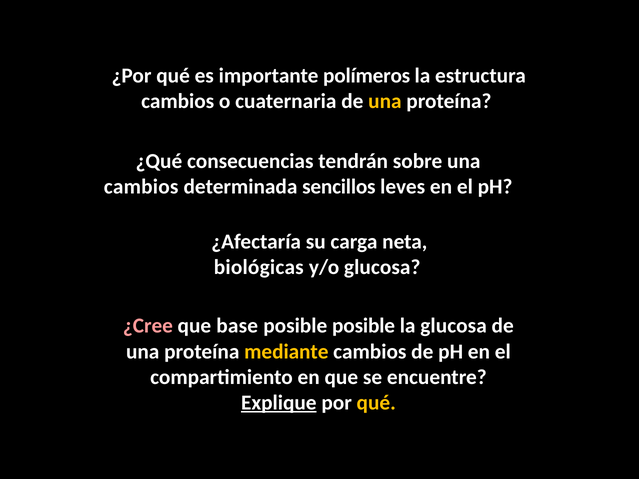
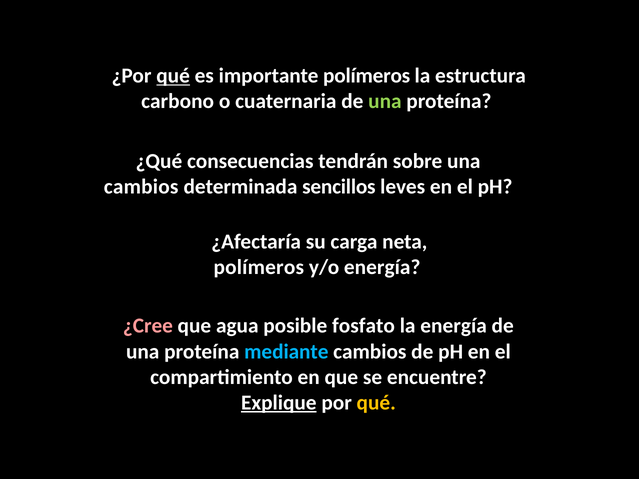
qué at (173, 76) underline: none -> present
cambios at (178, 101): cambios -> carbono
una at (385, 101) colour: yellow -> light green
biológicas at (259, 268): biológicas -> polímeros
y/o glucosa: glucosa -> energía
base: base -> agua
posible posible: posible -> fosfato
la glucosa: glucosa -> energía
mediante colour: yellow -> light blue
